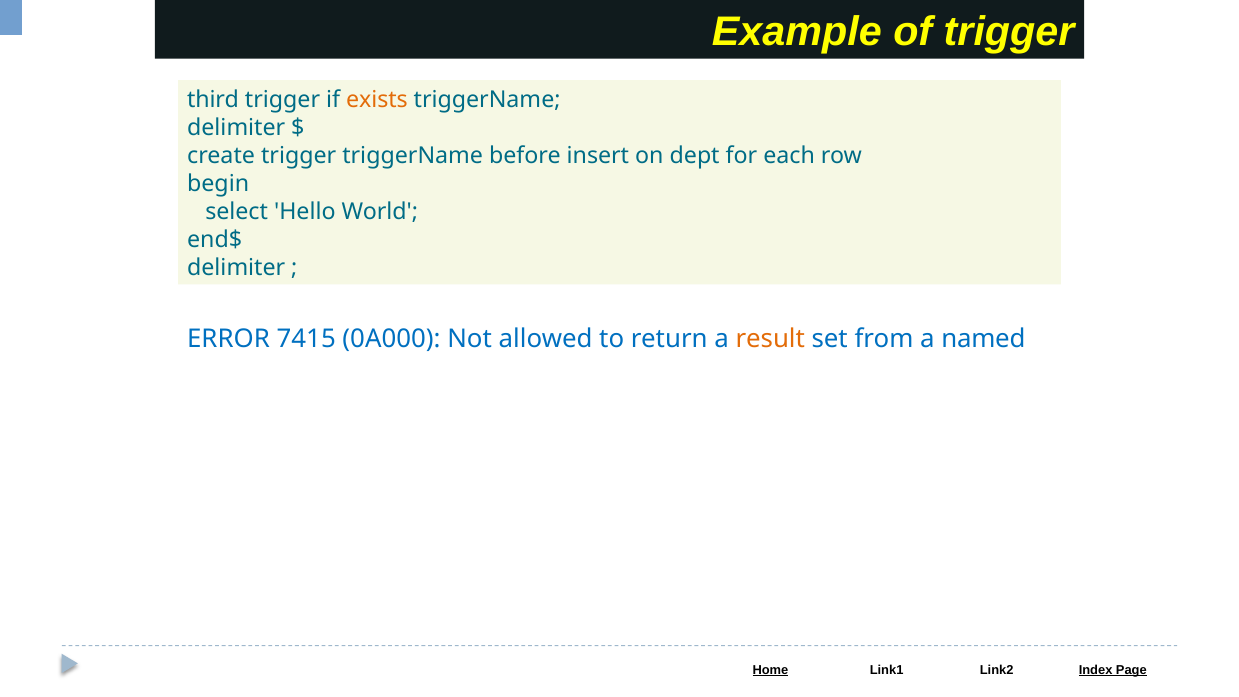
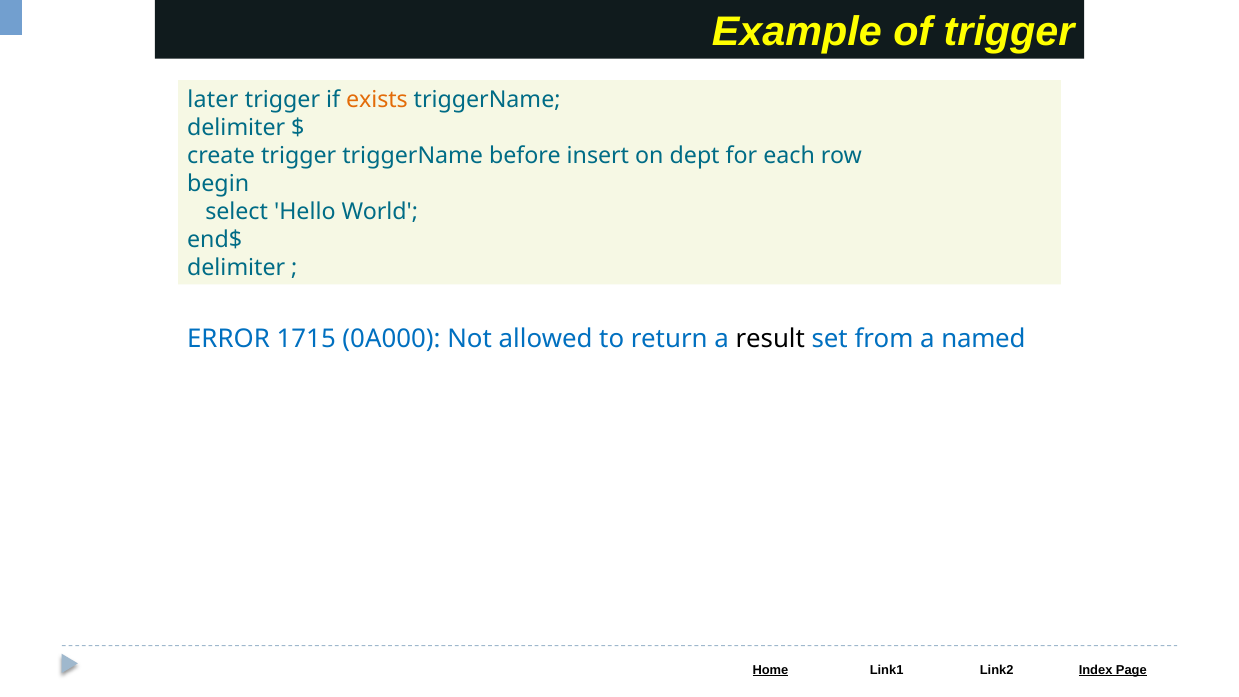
third: third -> later
7415: 7415 -> 1715
result colour: orange -> black
